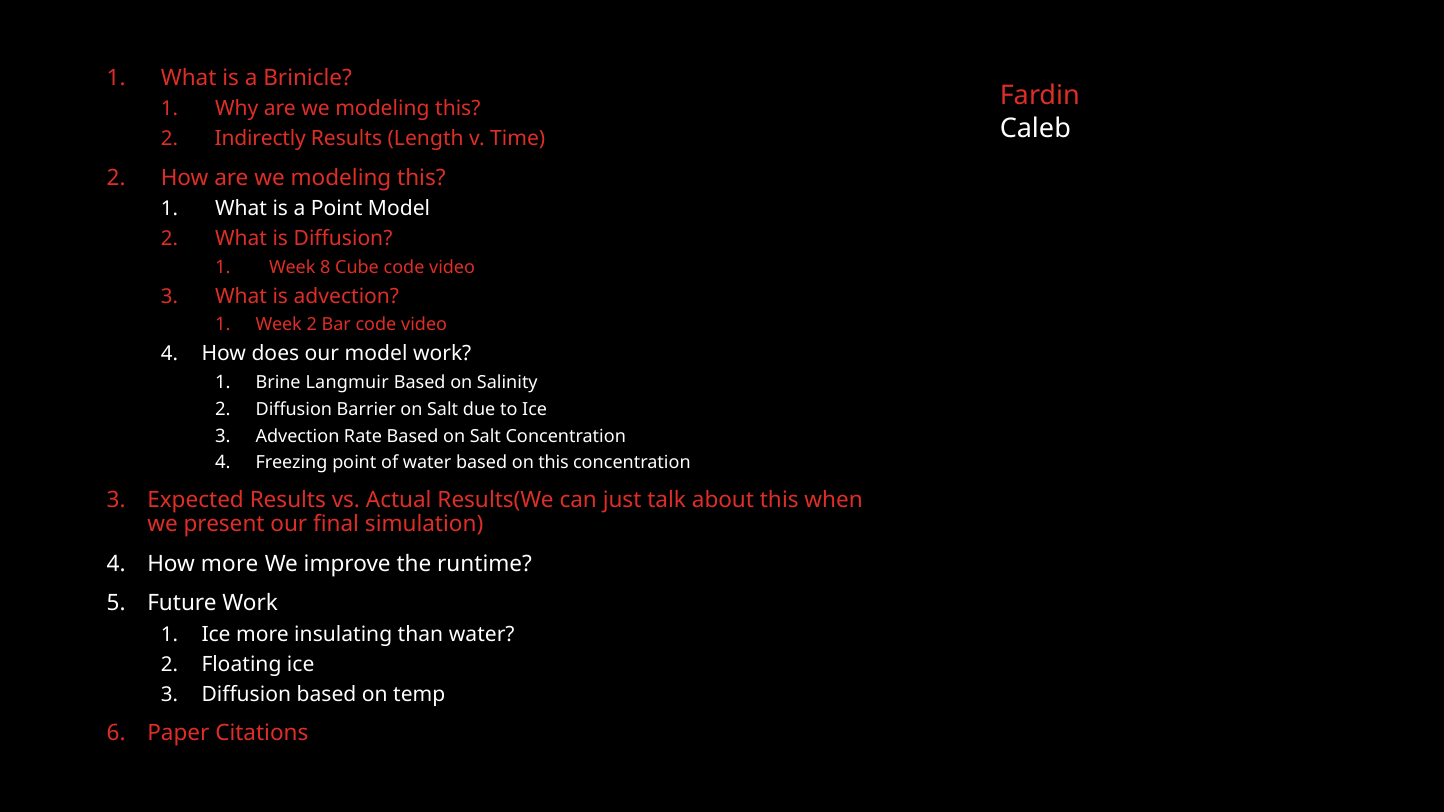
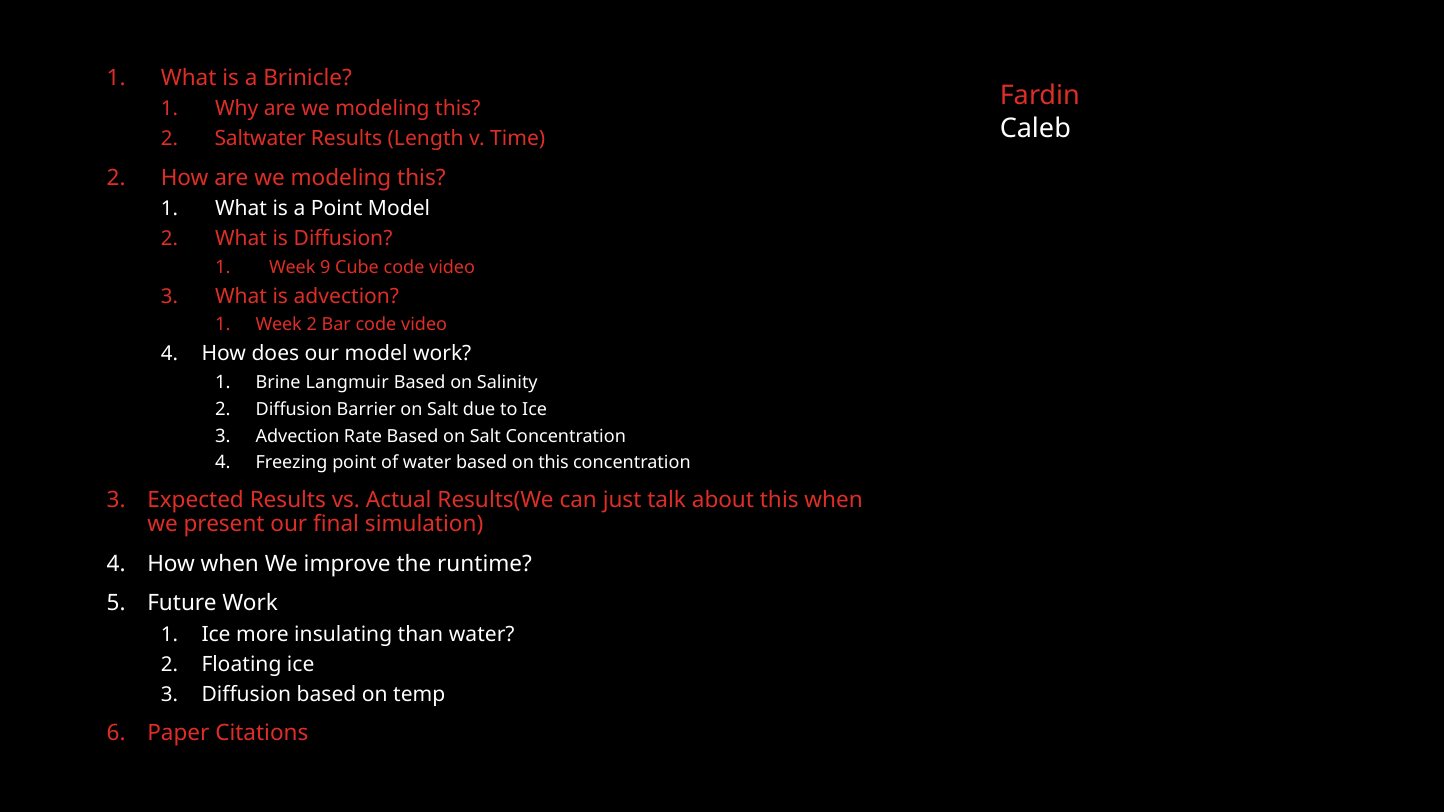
Indirectly: Indirectly -> Saltwater
8: 8 -> 9
How more: more -> when
